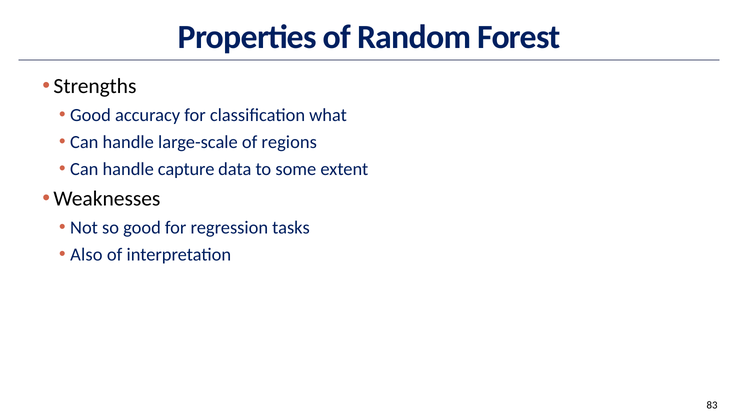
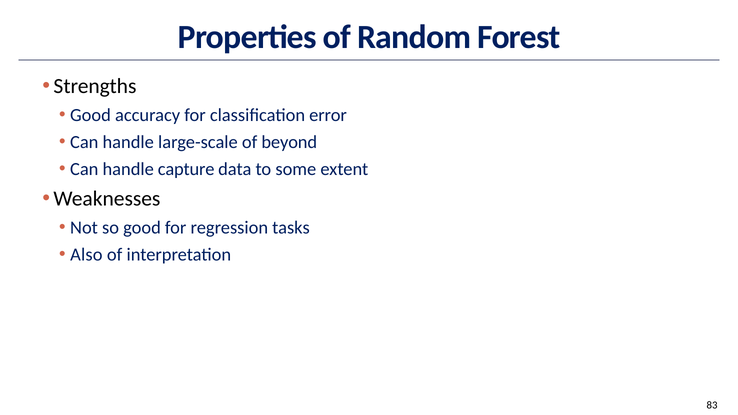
what: what -> error
regions: regions -> beyond
